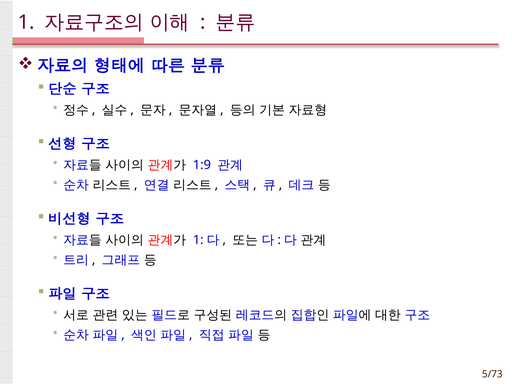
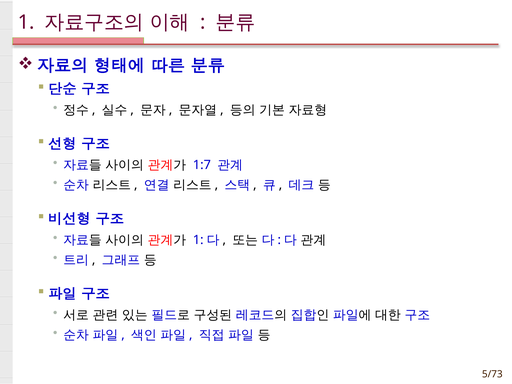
1:9: 1:9 -> 1:7
